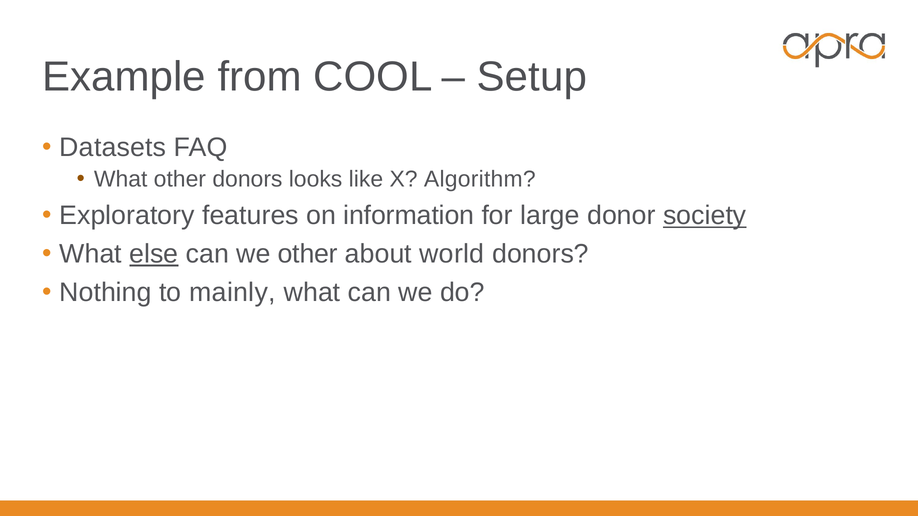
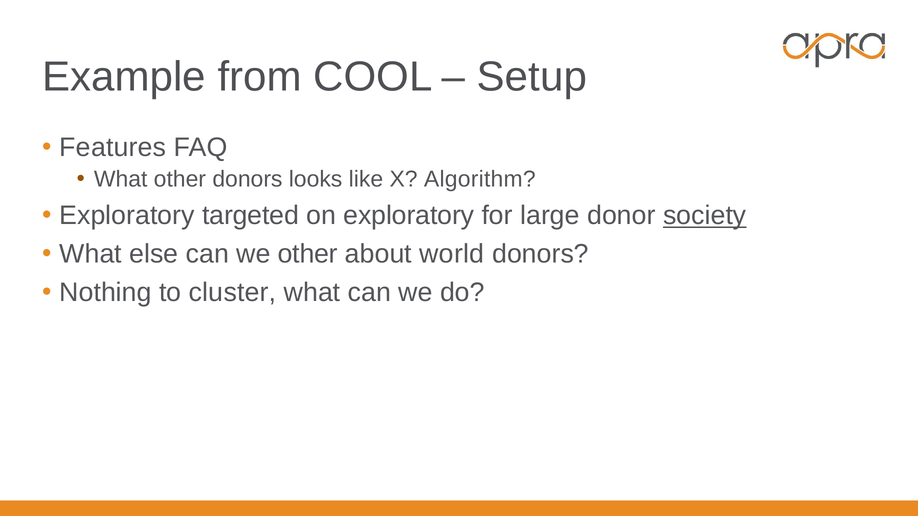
Datasets: Datasets -> Features
features: features -> targeted
on information: information -> exploratory
else underline: present -> none
mainly: mainly -> cluster
